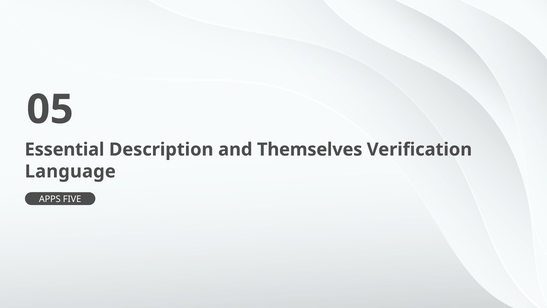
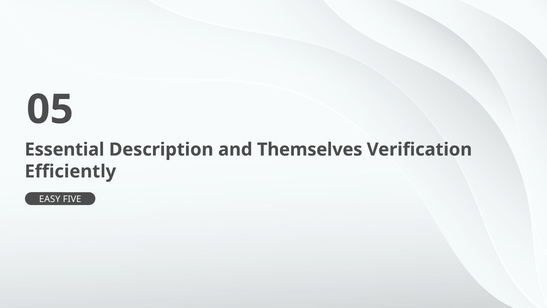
Language: Language -> Efficiently
APPS: APPS -> EASY
